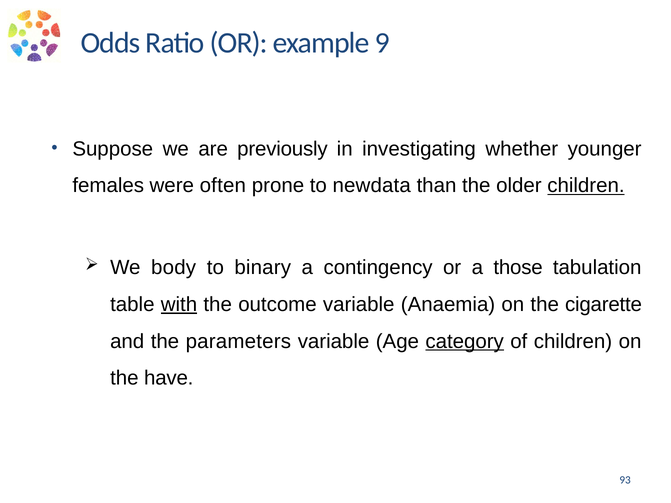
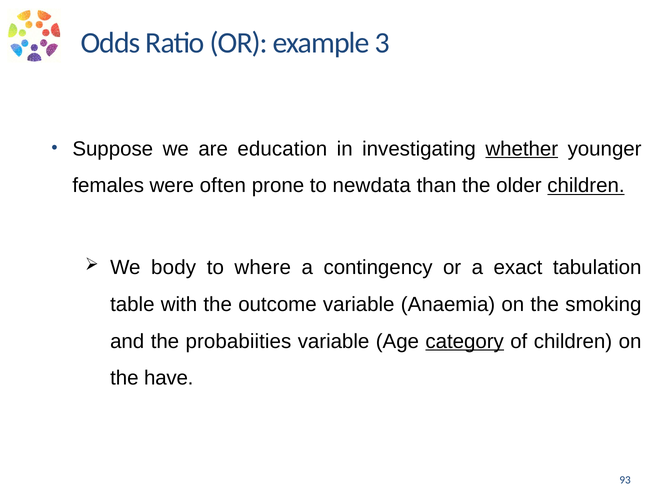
9: 9 -> 3
previously: previously -> education
whether underline: none -> present
binary: binary -> where
those: those -> exact
with underline: present -> none
cigarette: cigarette -> smoking
parameters: parameters -> probabiities
